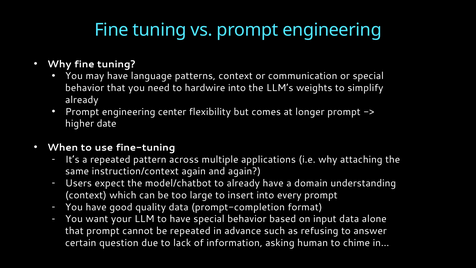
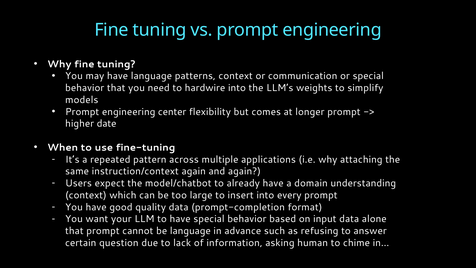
already at (82, 100): already -> models
be repeated: repeated -> language
